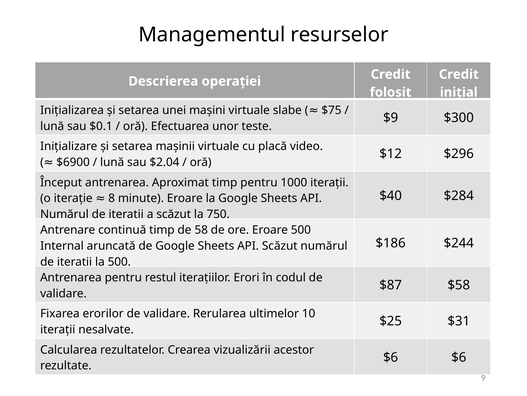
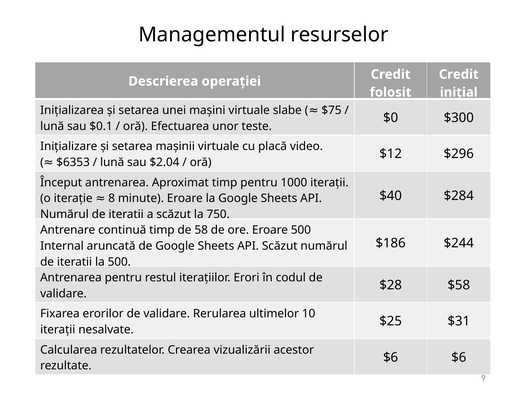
$9: $9 -> $0
$6900: $6900 -> $6353
$87: $87 -> $28
